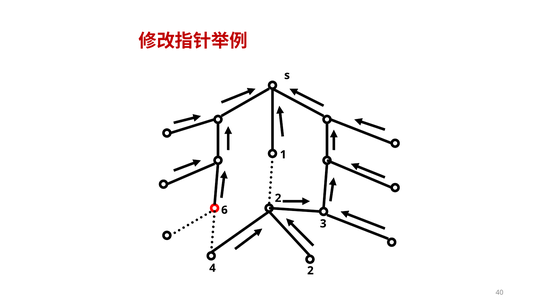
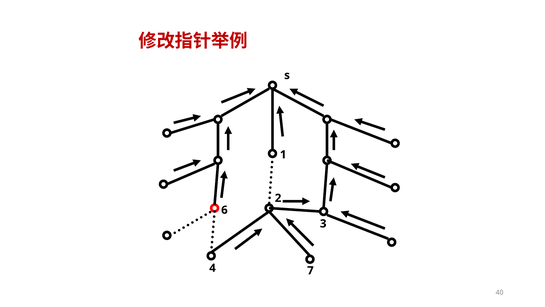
4 2: 2 -> 7
